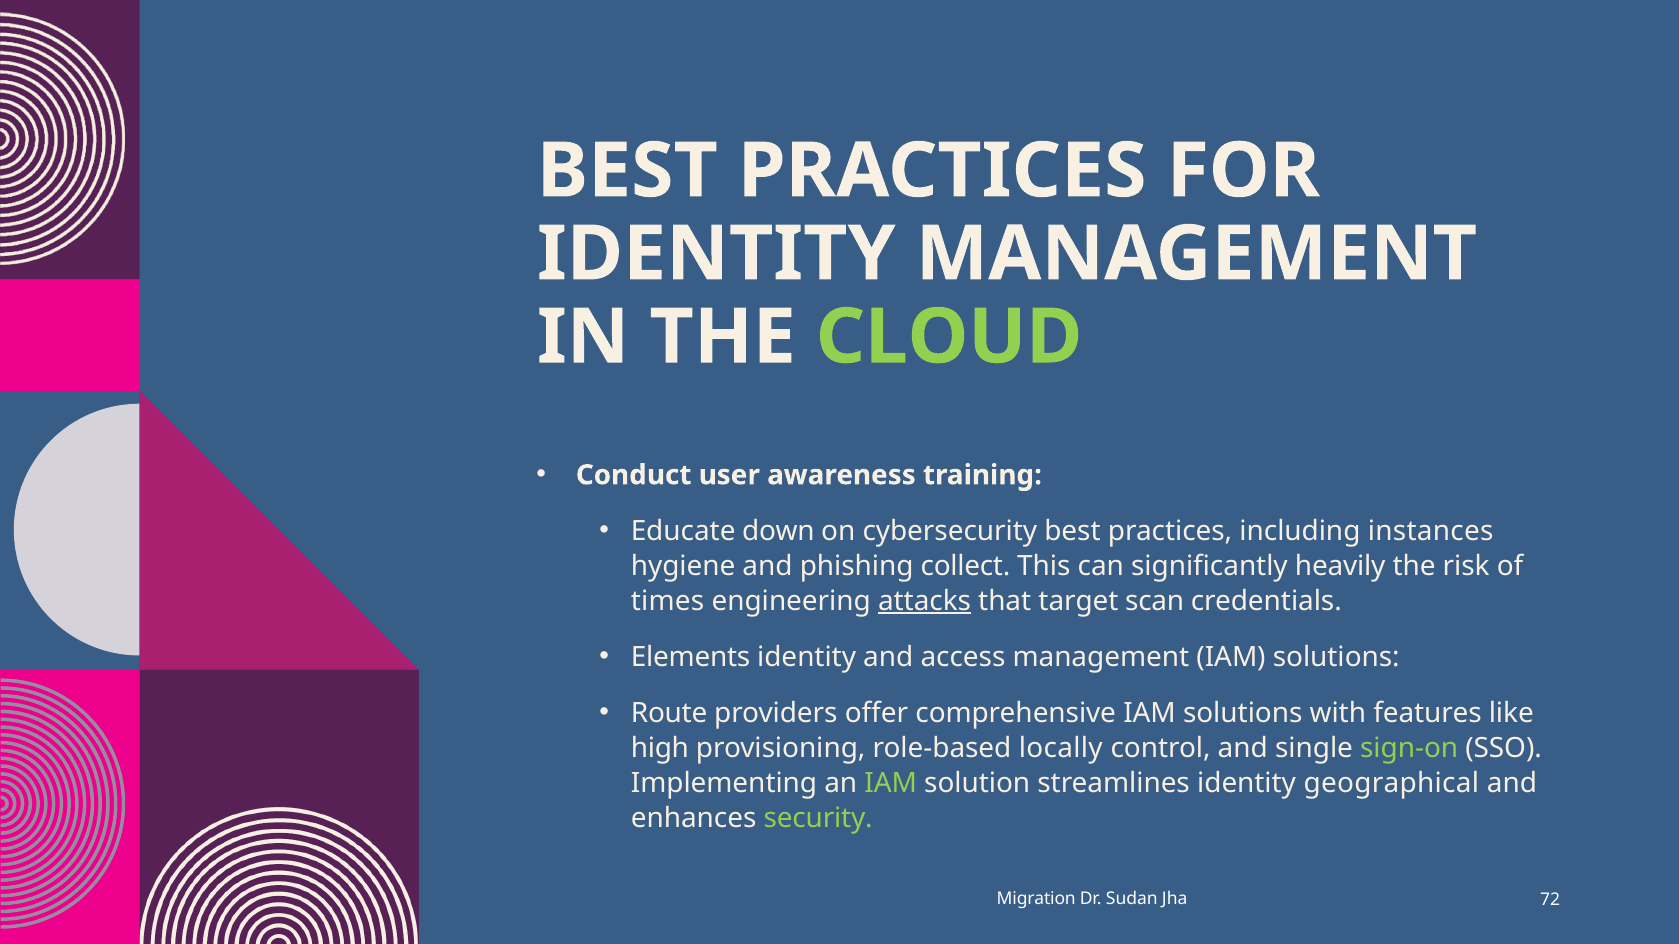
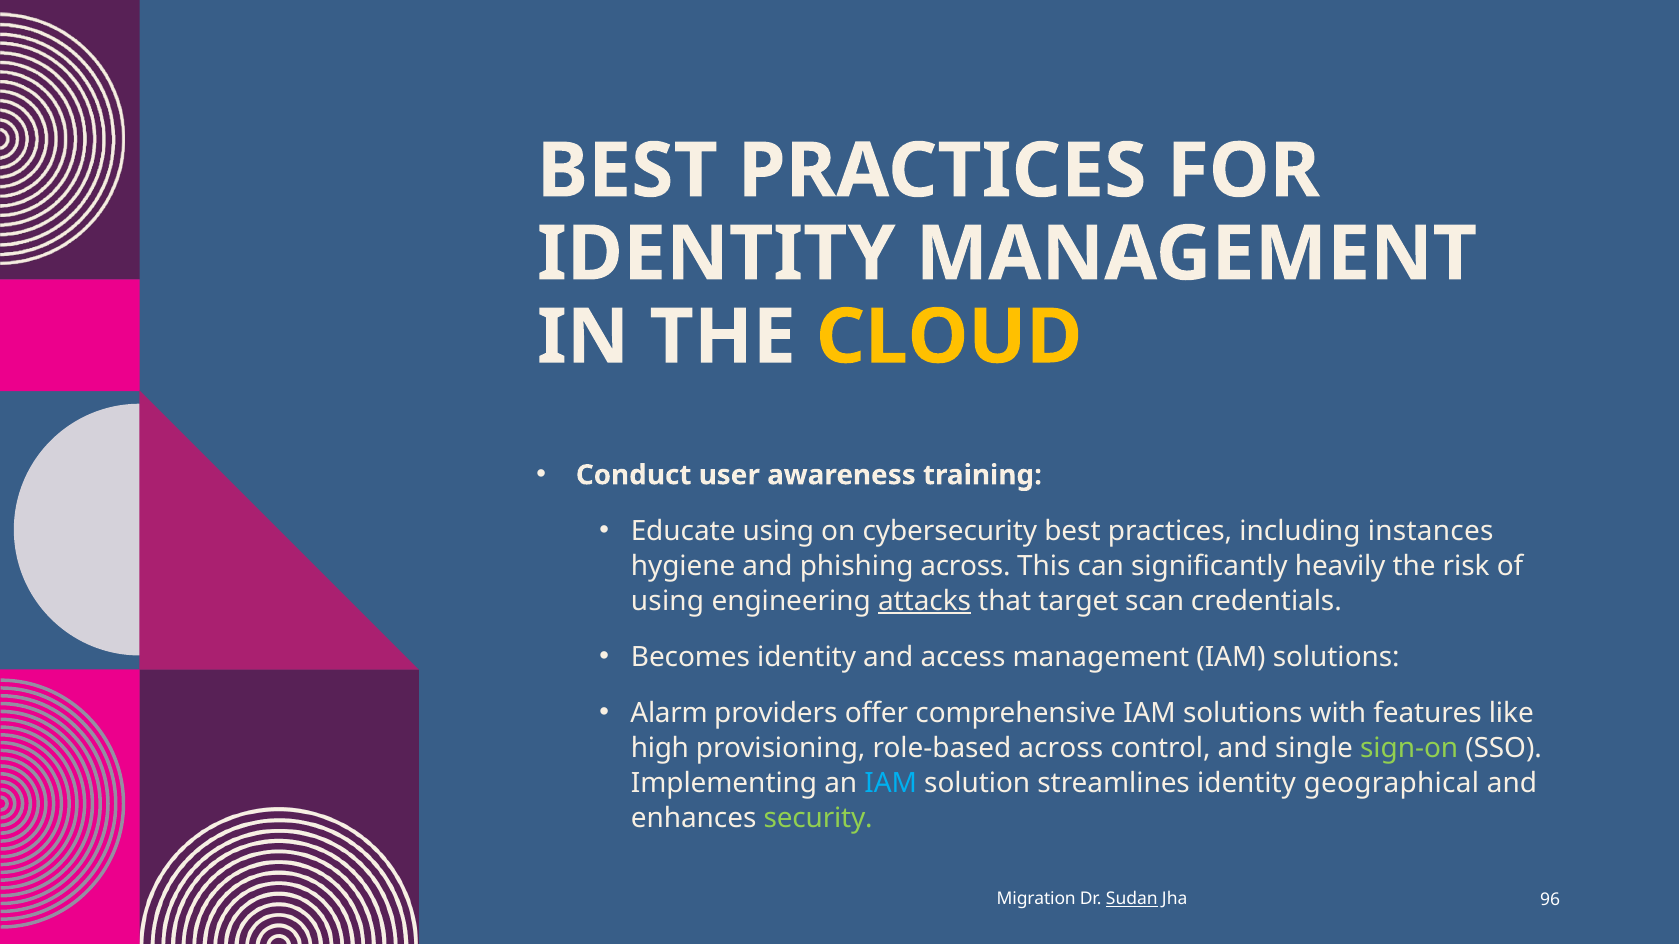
CLOUD colour: light green -> yellow
Educate down: down -> using
phishing collect: collect -> across
times at (668, 601): times -> using
Elements: Elements -> Becomes
Route: Route -> Alarm
role-based locally: locally -> across
IAM at (891, 783) colour: light green -> light blue
Sudan underline: none -> present
72: 72 -> 96
